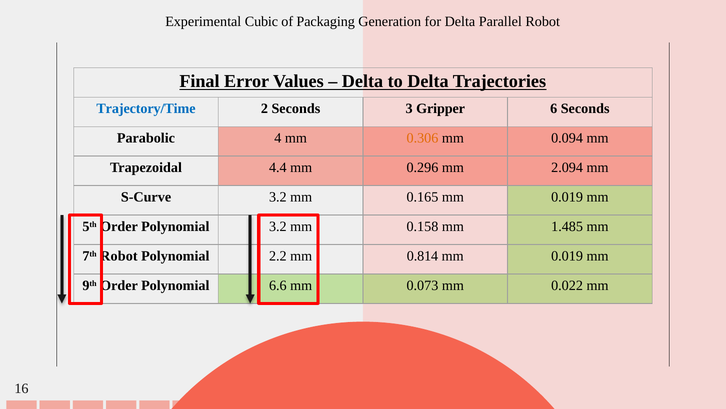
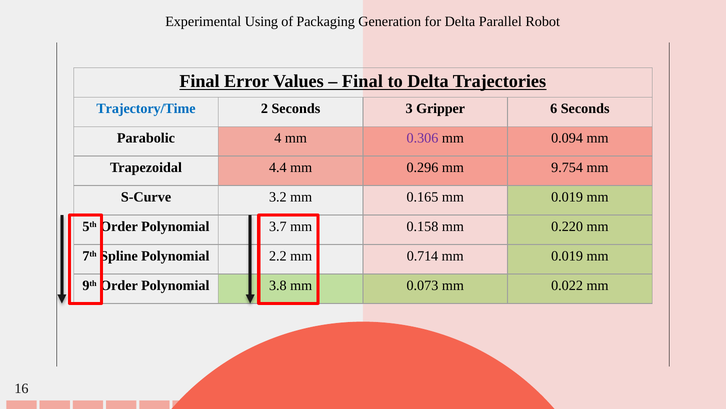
Cubic: Cubic -> Using
Delta at (363, 81): Delta -> Final
0.306 colour: orange -> purple
2.094: 2.094 -> 9.754
Polynomial 3.2: 3.2 -> 3.7
1.485: 1.485 -> 0.220
7th Robot: Robot -> Spline
0.814: 0.814 -> 0.714
6.6: 6.6 -> 3.8
